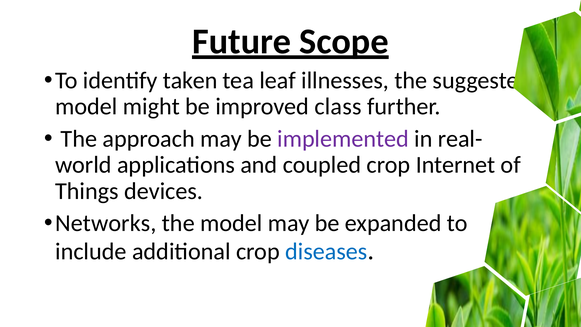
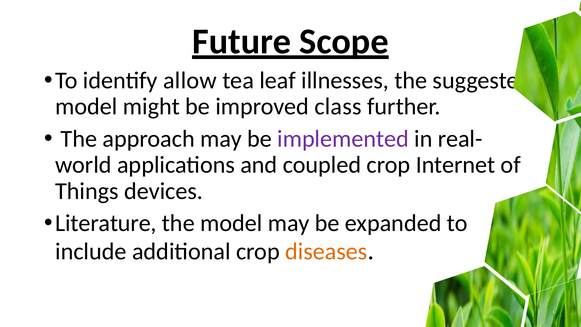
taken: taken -> allow
Networks: Networks -> Literature
diseases colour: blue -> orange
